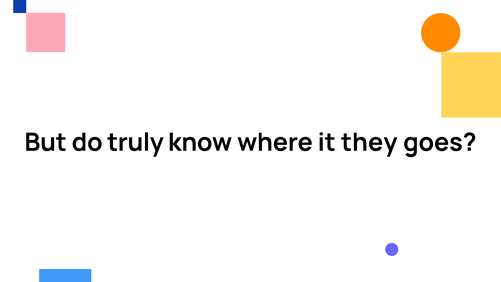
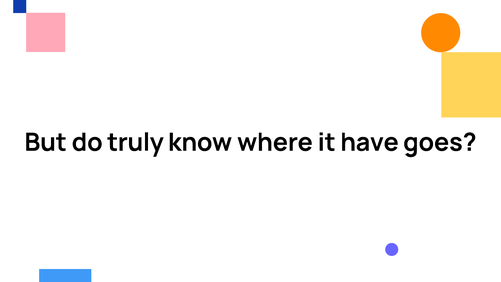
they: they -> have
